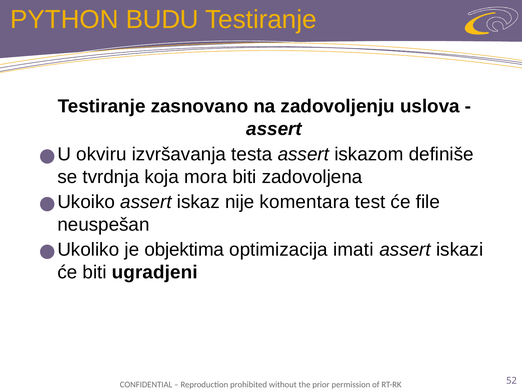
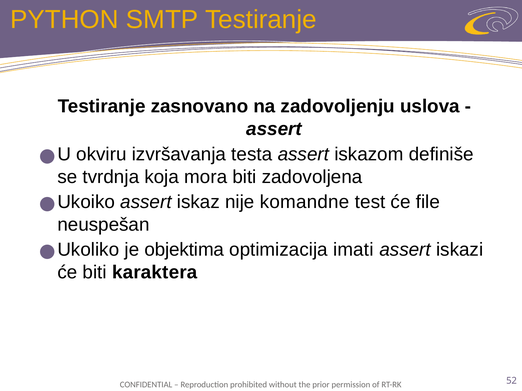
BUDU: BUDU -> SMTP
komentara: komentara -> komandne
ugradjeni: ugradjeni -> karaktera
